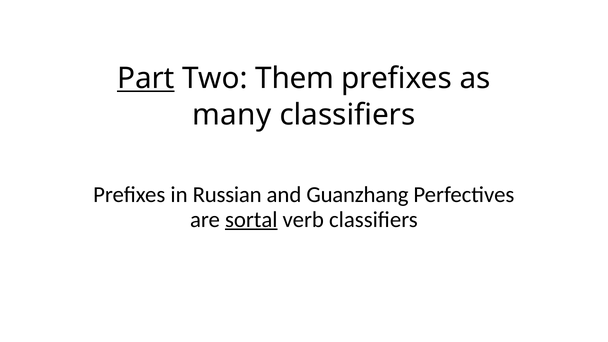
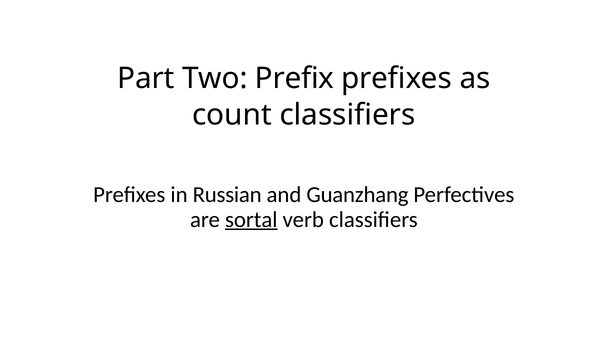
Part underline: present -> none
Them: Them -> Prefix
many: many -> count
